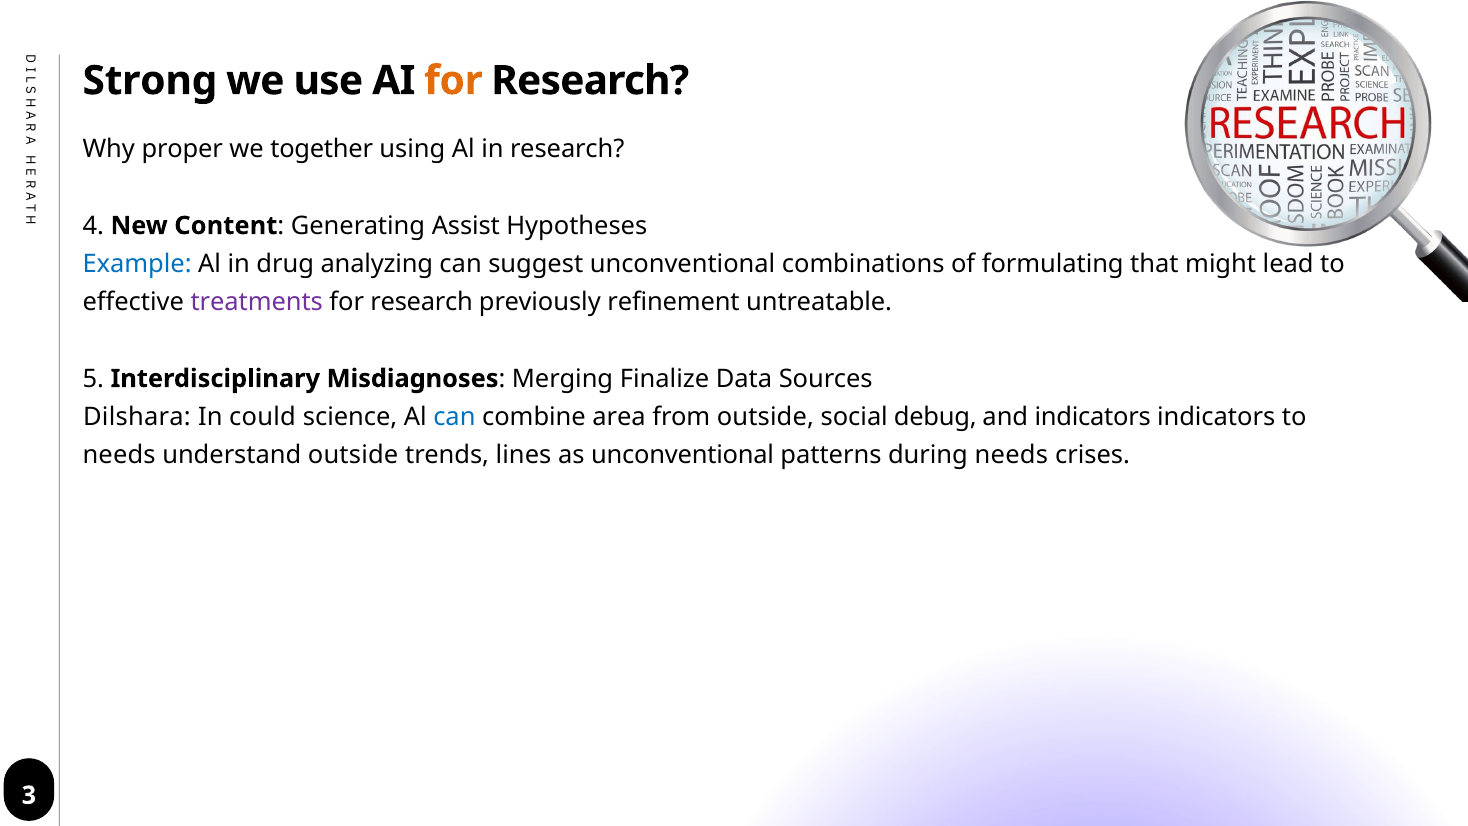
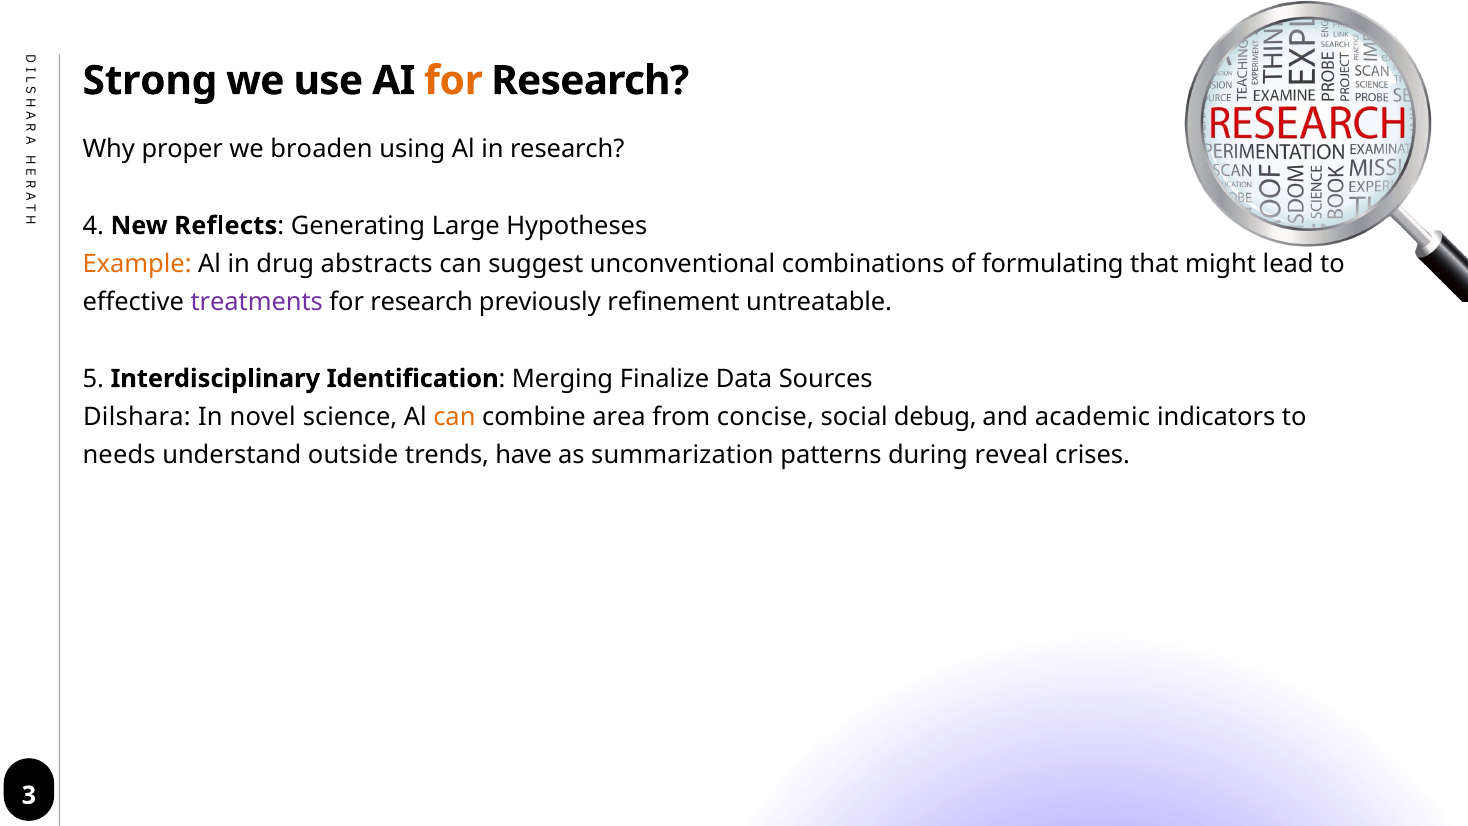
together: together -> broaden
Content: Content -> Reflects
Assist: Assist -> Large
Example colour: blue -> orange
analyzing: analyzing -> abstracts
Misdiagnoses: Misdiagnoses -> Identification
could: could -> novel
can at (454, 417) colour: blue -> orange
from outside: outside -> concise
and indicators: indicators -> academic
lines: lines -> have
as unconventional: unconventional -> summarization
during needs: needs -> reveal
